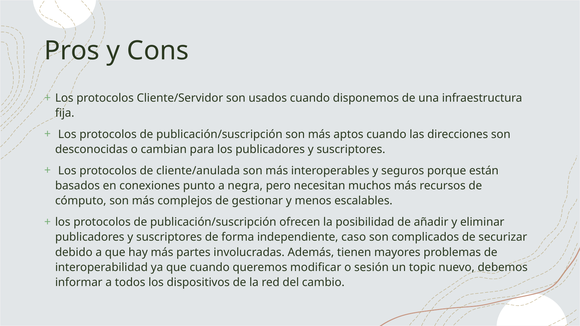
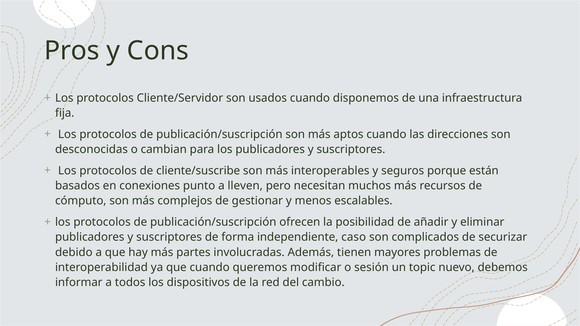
cliente/anulada: cliente/anulada -> cliente/suscribe
negra: negra -> lleven
